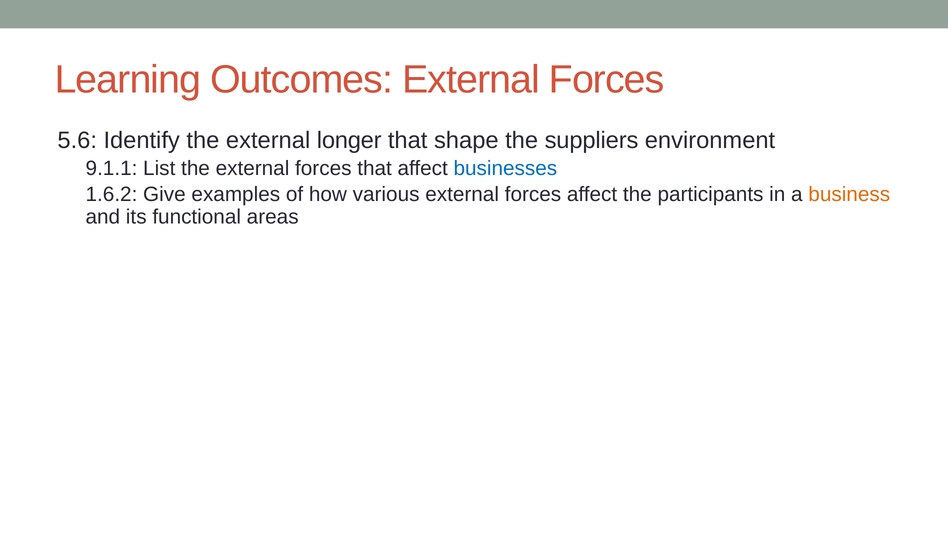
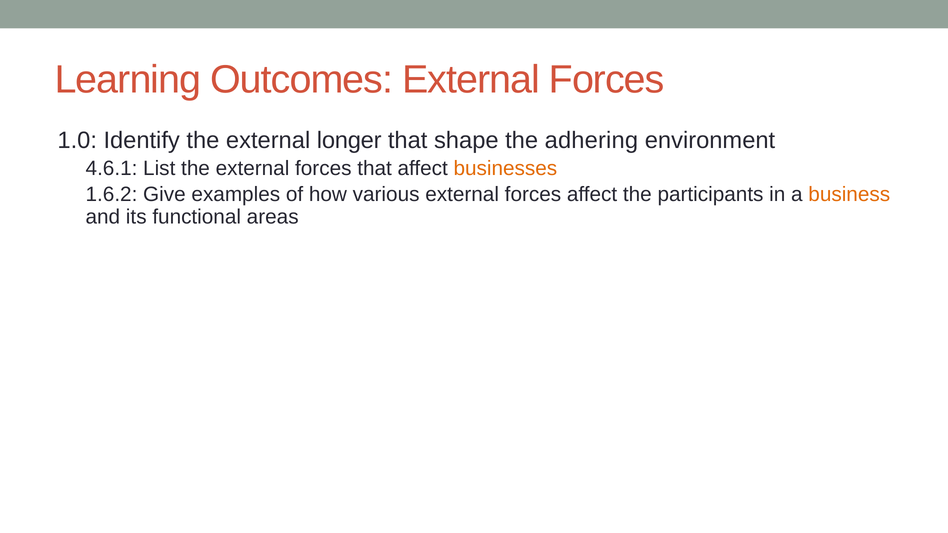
5.6: 5.6 -> 1.0
suppliers: suppliers -> adhering
9.1.1: 9.1.1 -> 4.6.1
businesses colour: blue -> orange
